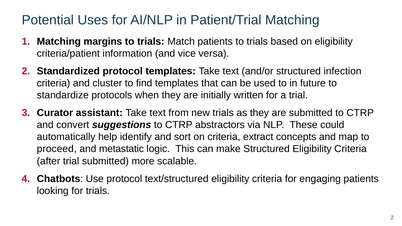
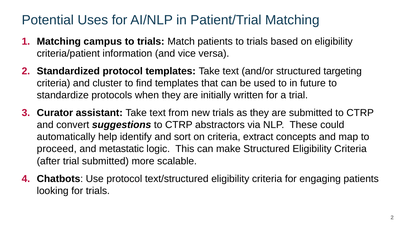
margins: margins -> campus
infection: infection -> targeting
